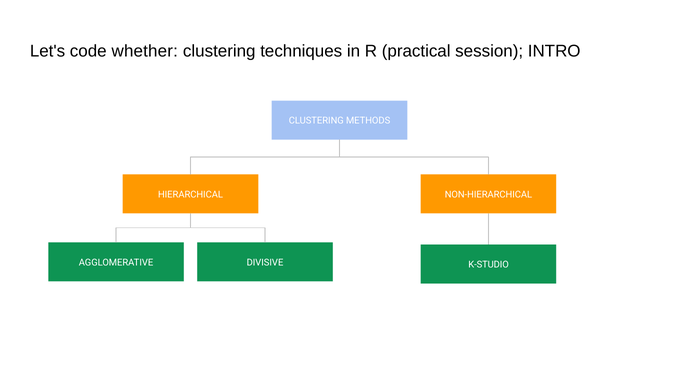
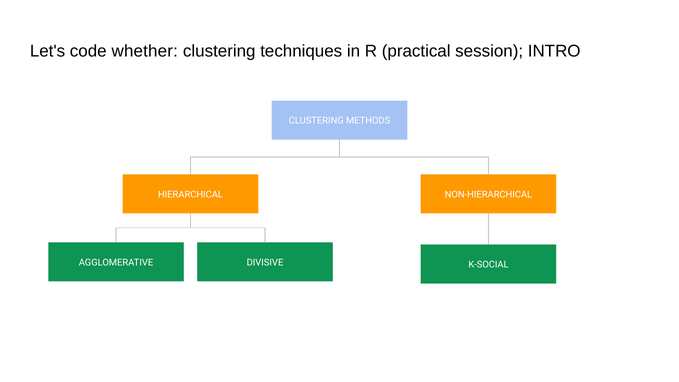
K-STUDIO: K-STUDIO -> K-SOCIAL
